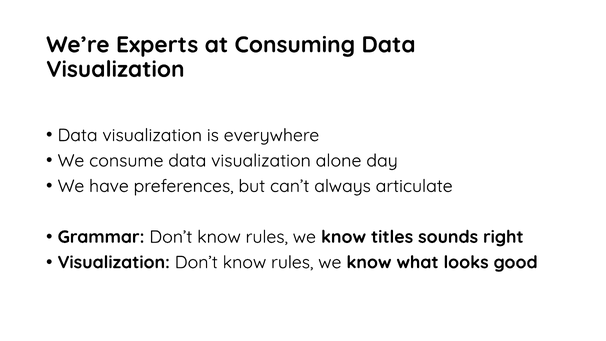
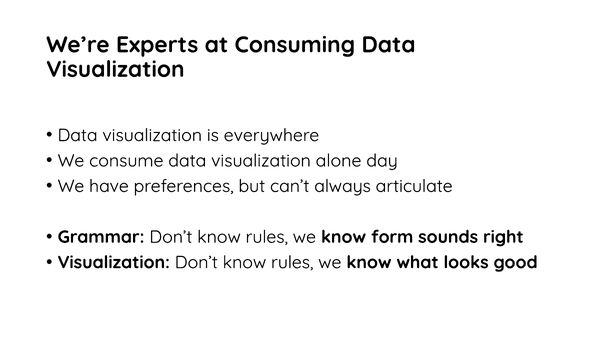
titles: titles -> form
